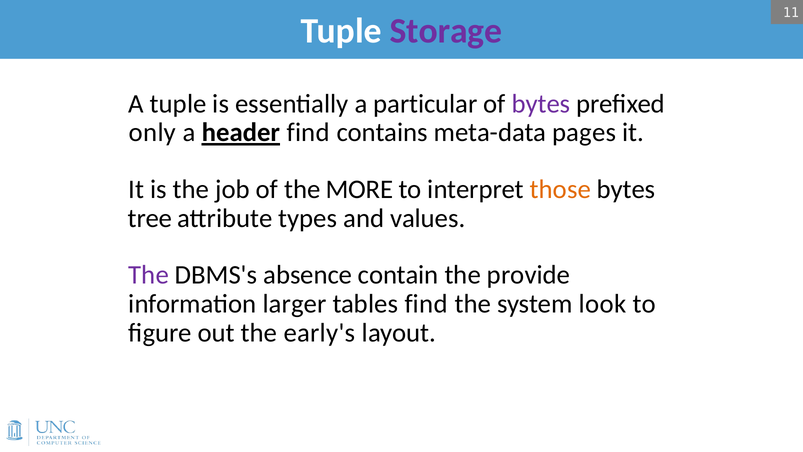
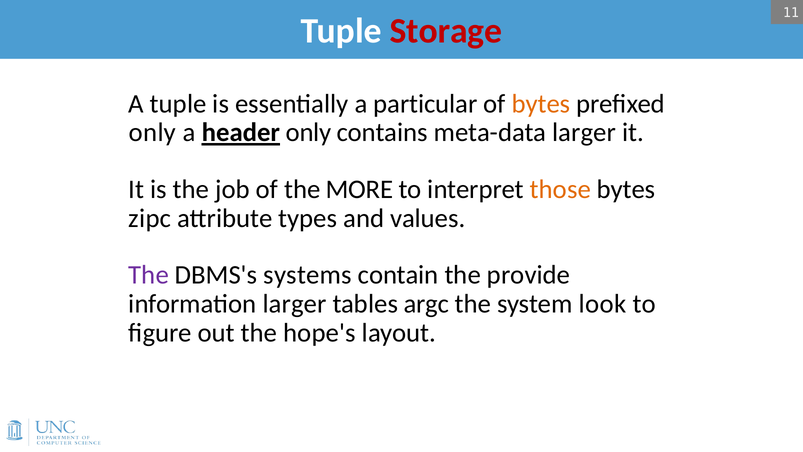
Storage colour: purple -> red
bytes at (541, 104) colour: purple -> orange
header find: find -> only
meta-data pages: pages -> larger
tree: tree -> zipc
absence: absence -> systems
tables find: find -> argc
early's: early's -> hope's
